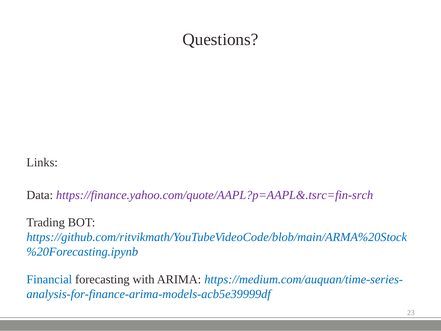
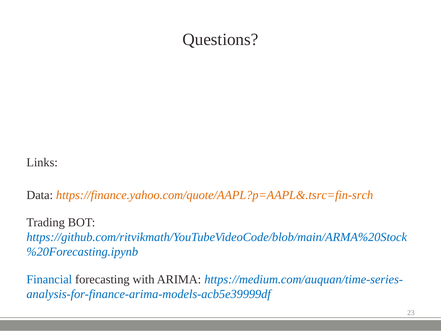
https://finance.yahoo.com/quote/AAPL?p=AAPL&.tsrc=fin-srch colour: purple -> orange
